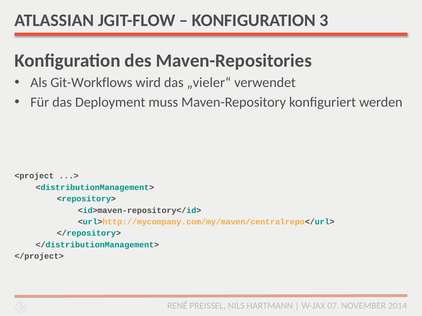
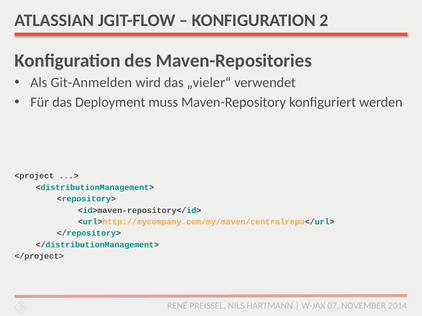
3: 3 -> 2
Git-Workflows: Git-Workflows -> Git-Anmelden
